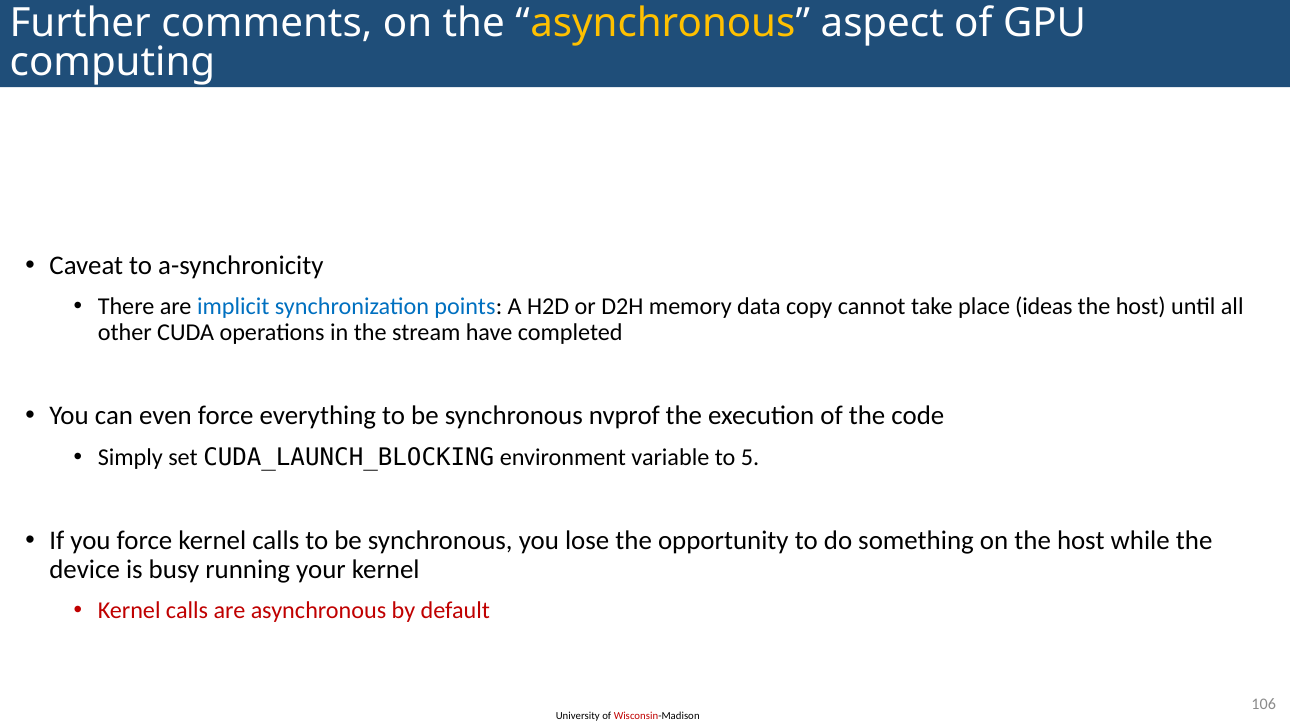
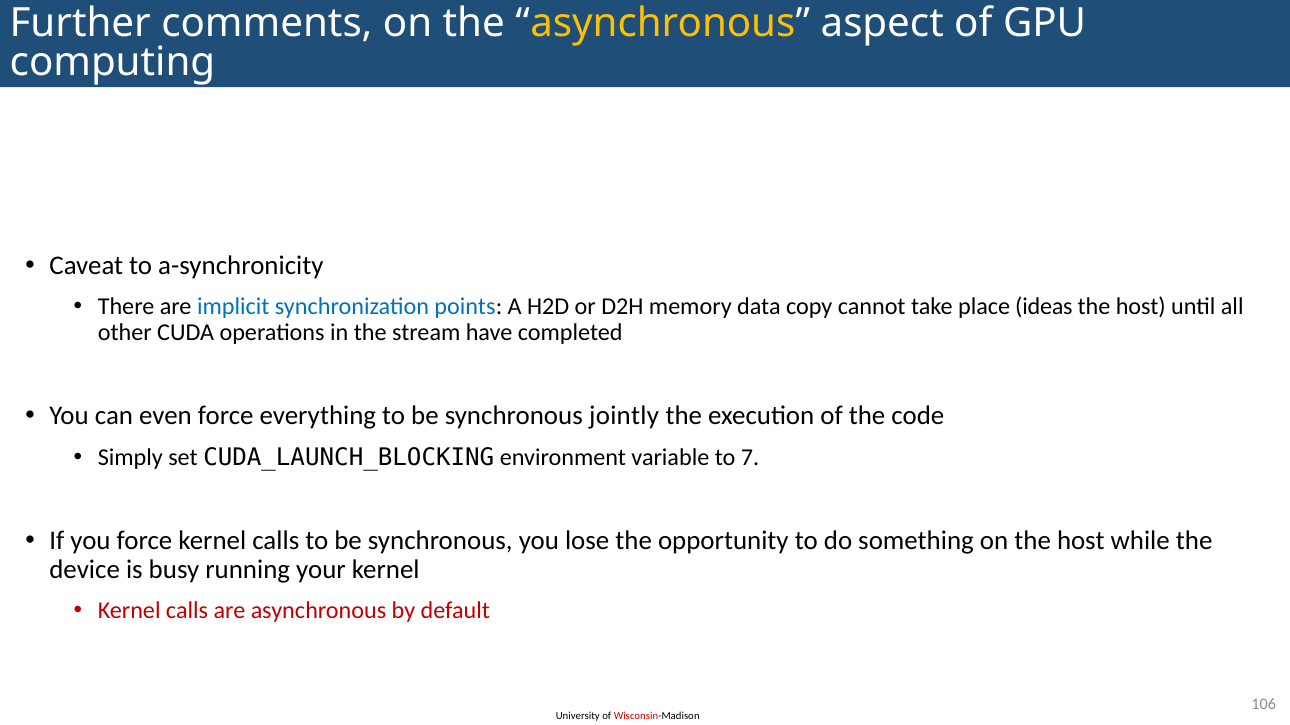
nvprof: nvprof -> jointly
5: 5 -> 7
